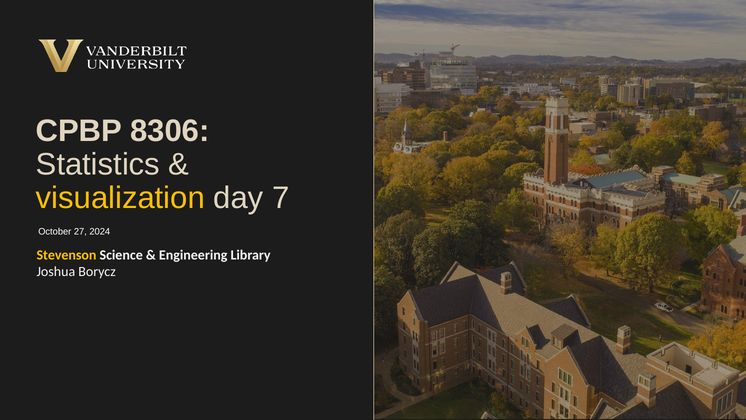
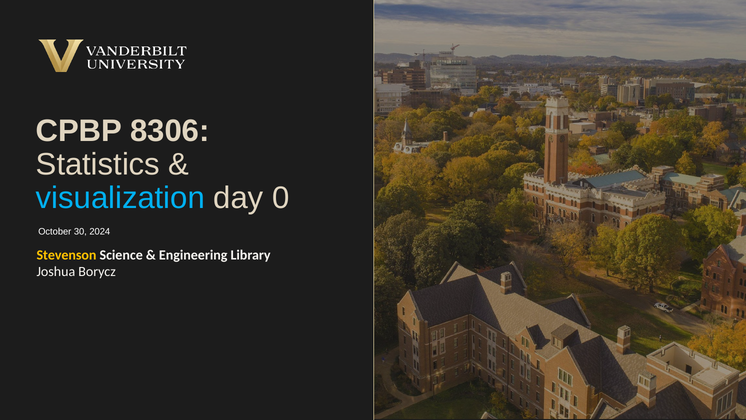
visualization colour: yellow -> light blue
7: 7 -> 0
27: 27 -> 30
